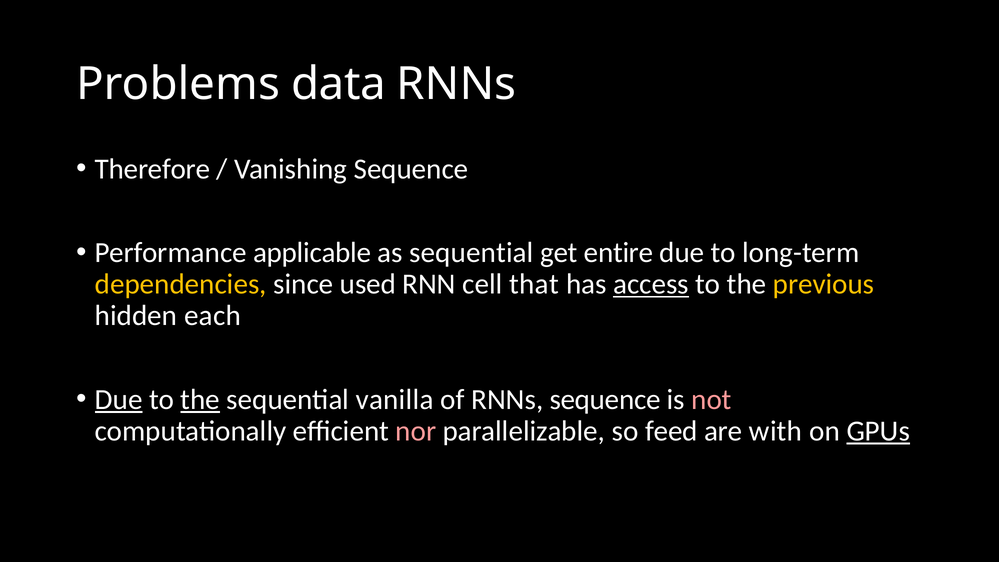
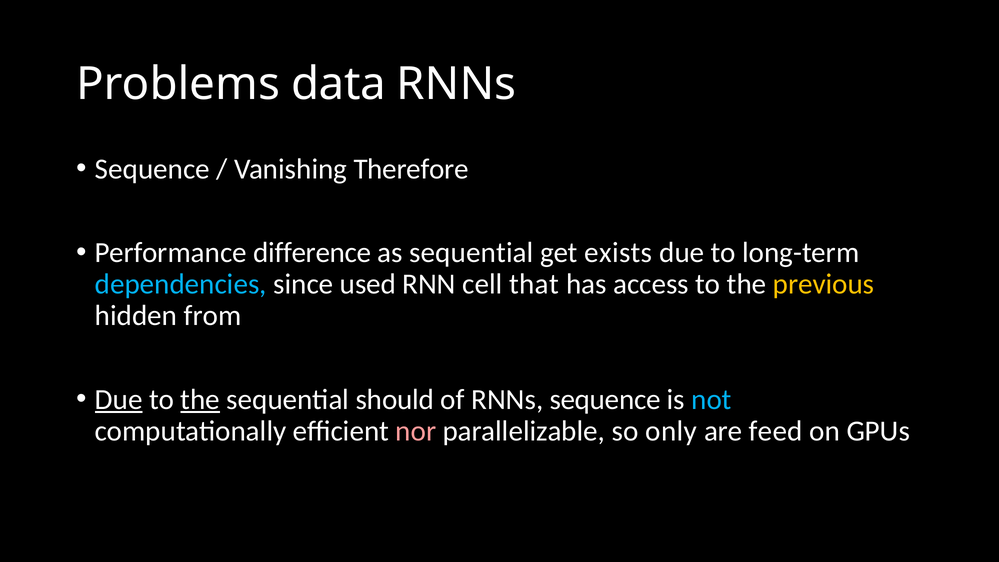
Therefore at (152, 169): Therefore -> Sequence
Vanishing Sequence: Sequence -> Therefore
applicable: applicable -> difference
entire: entire -> exists
dependencies colour: yellow -> light blue
access underline: present -> none
each: each -> from
vanilla: vanilla -> should
not colour: pink -> light blue
feed: feed -> only
with: with -> feed
GPUs underline: present -> none
